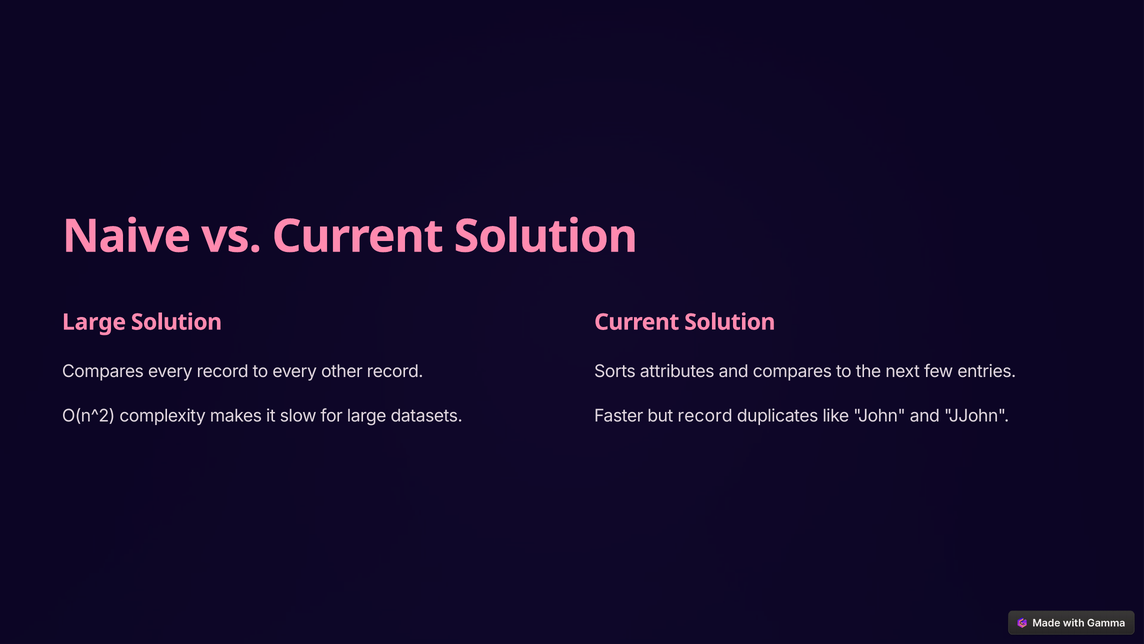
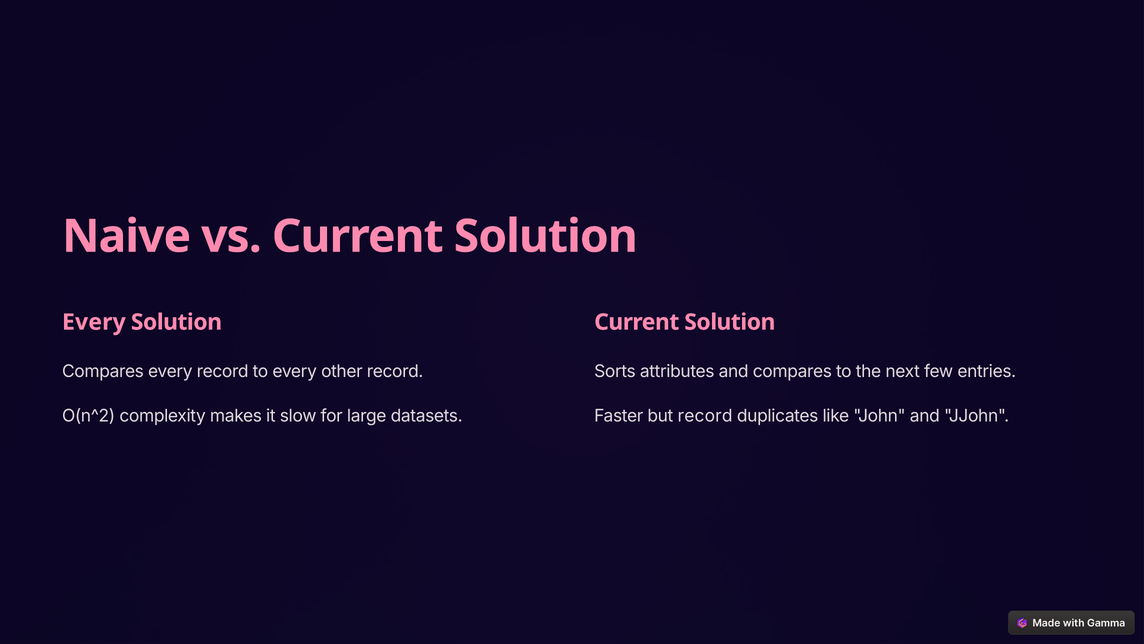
Large at (94, 322): Large -> Every
